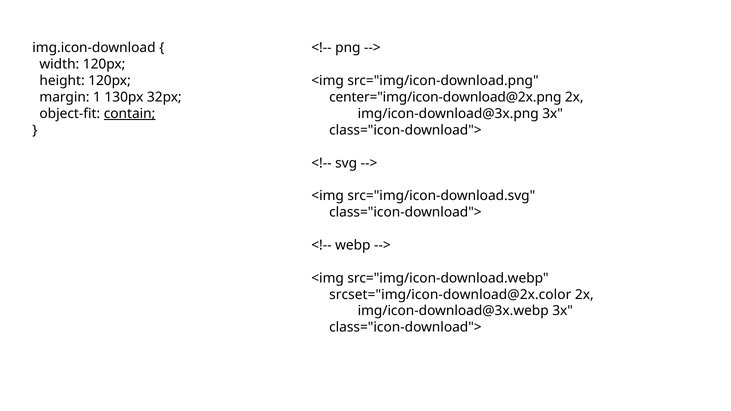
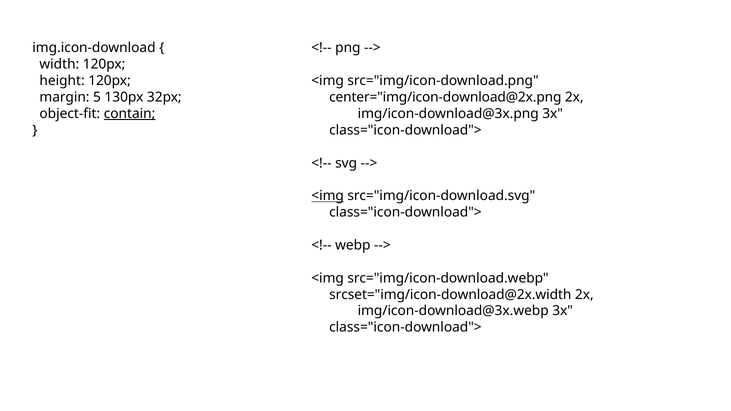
1: 1 -> 5
<img at (328, 196) underline: none -> present
srcset="img/icon-download@2x.color: srcset="img/icon-download@2x.color -> srcset="img/icon-download@2x.width
